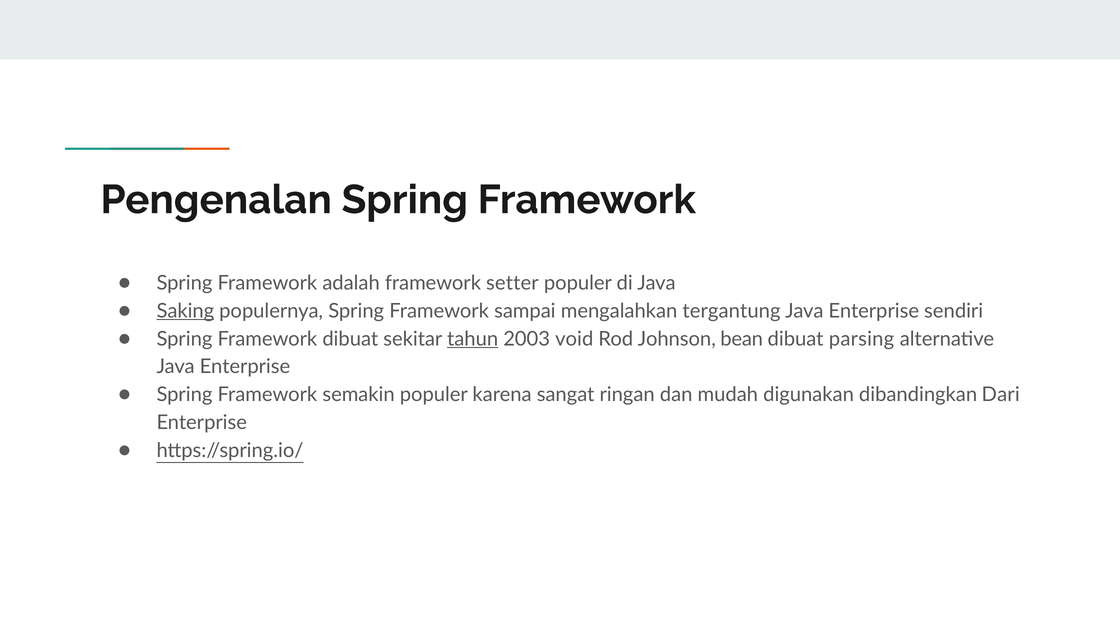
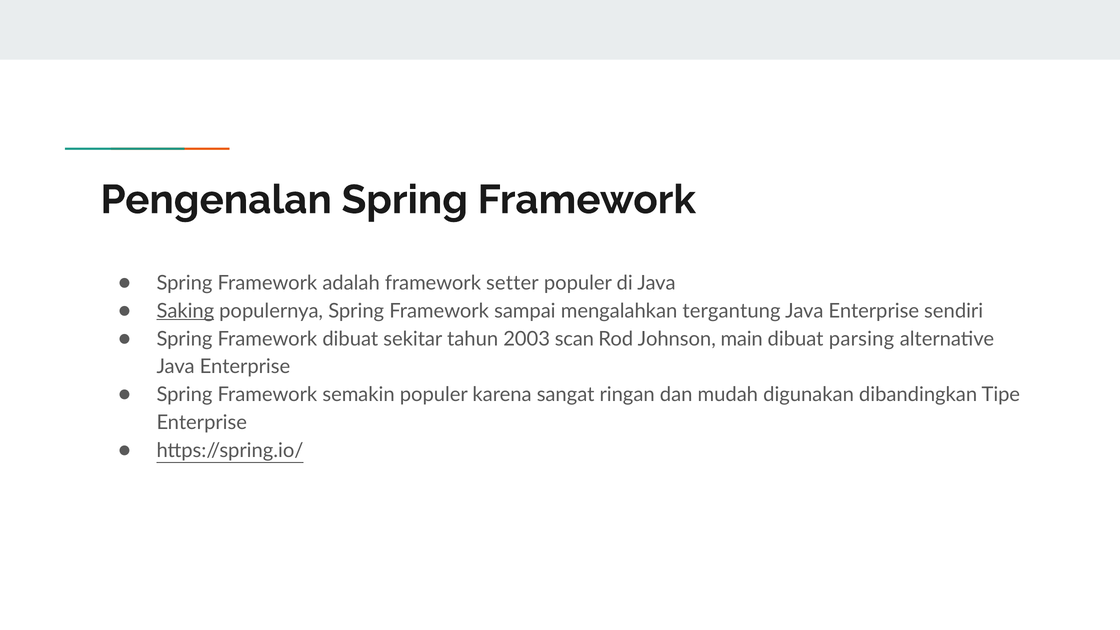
tahun underline: present -> none
void: void -> scan
bean: bean -> main
Dari: Dari -> Tipe
